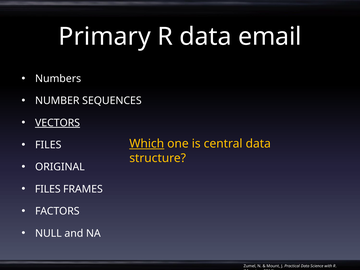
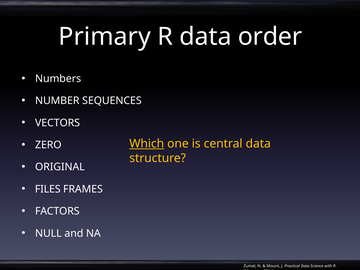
email: email -> order
VECTORS underline: present -> none
FILES at (48, 145): FILES -> ZERO
